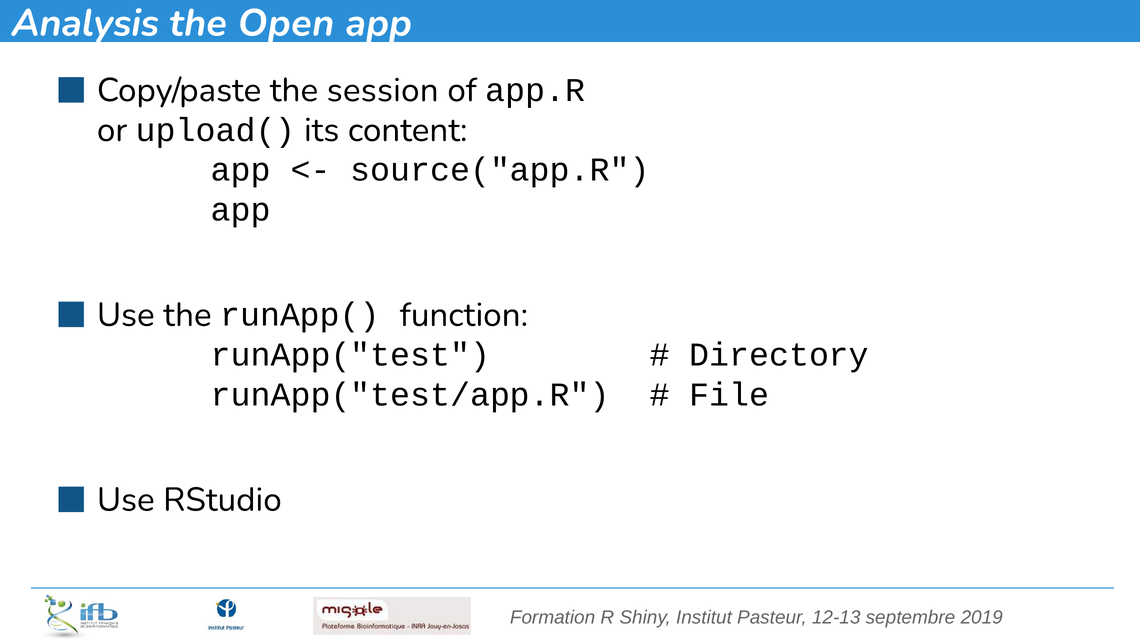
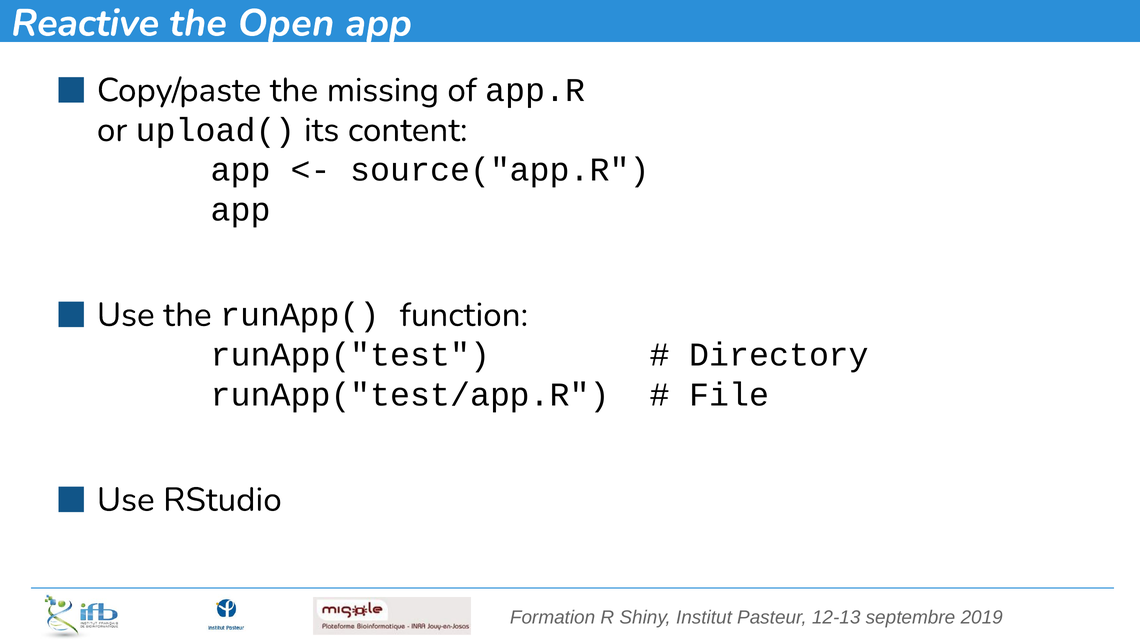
Analysis: Analysis -> Reactive
session: session -> missing
